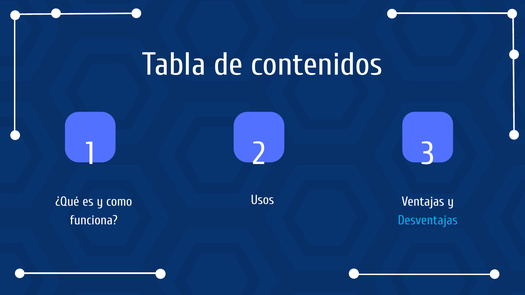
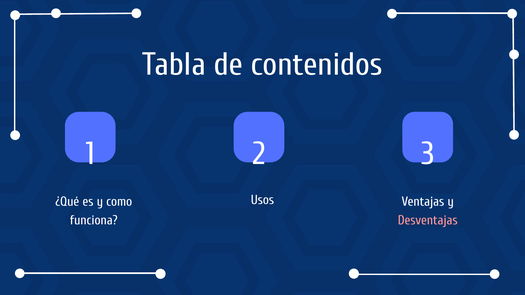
Desventajas colour: light blue -> pink
